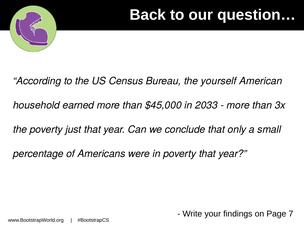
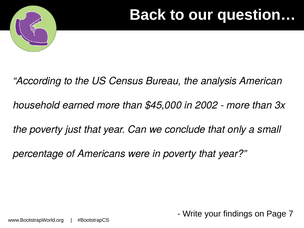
yourself: yourself -> analysis
2033: 2033 -> 2002
